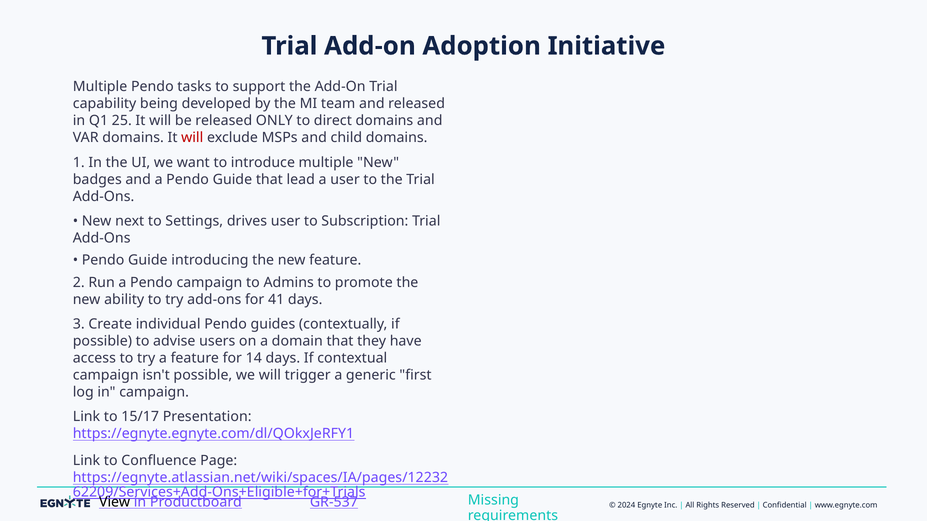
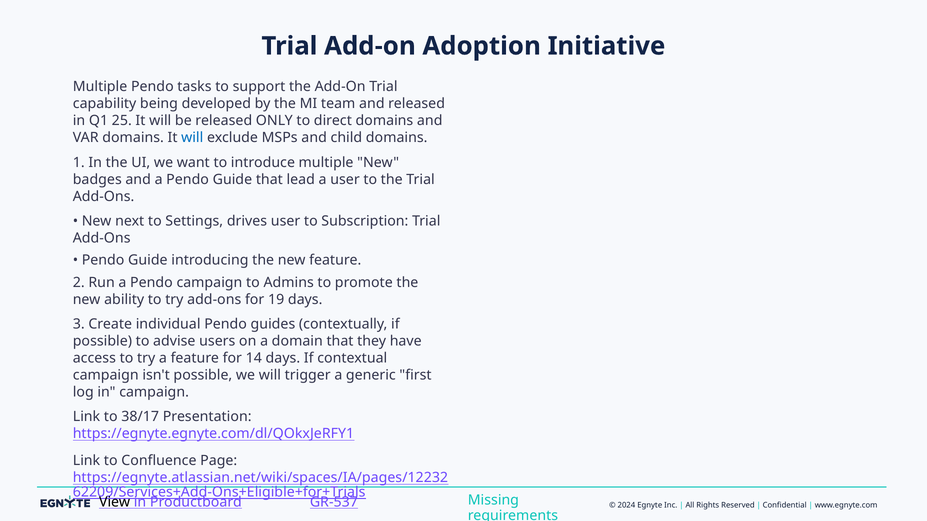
will at (192, 138) colour: red -> blue
41: 41 -> 19
15/17: 15/17 -> 38/17
